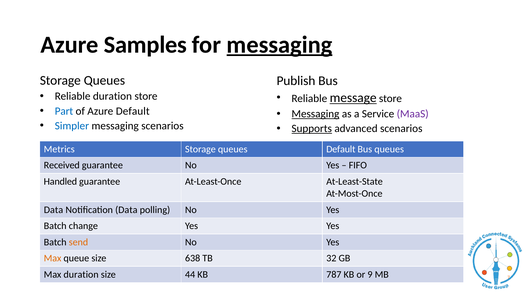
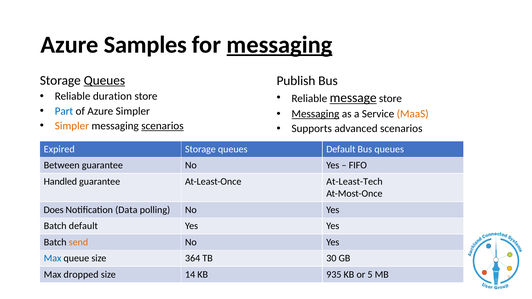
Queues at (104, 80) underline: none -> present
Azure Default: Default -> Simpler
MaaS colour: purple -> orange
Simpler at (72, 126) colour: blue -> orange
scenarios at (162, 126) underline: none -> present
Supports underline: present -> none
Metrics: Metrics -> Expired
Received: Received -> Between
At-Least-State: At-Least-State -> At-Least-Tech
Data at (54, 210): Data -> Does
Batch change: change -> default
Max at (53, 259) colour: orange -> blue
638: 638 -> 364
32: 32 -> 30
Max duration: duration -> dropped
44: 44 -> 14
787: 787 -> 935
9: 9 -> 5
